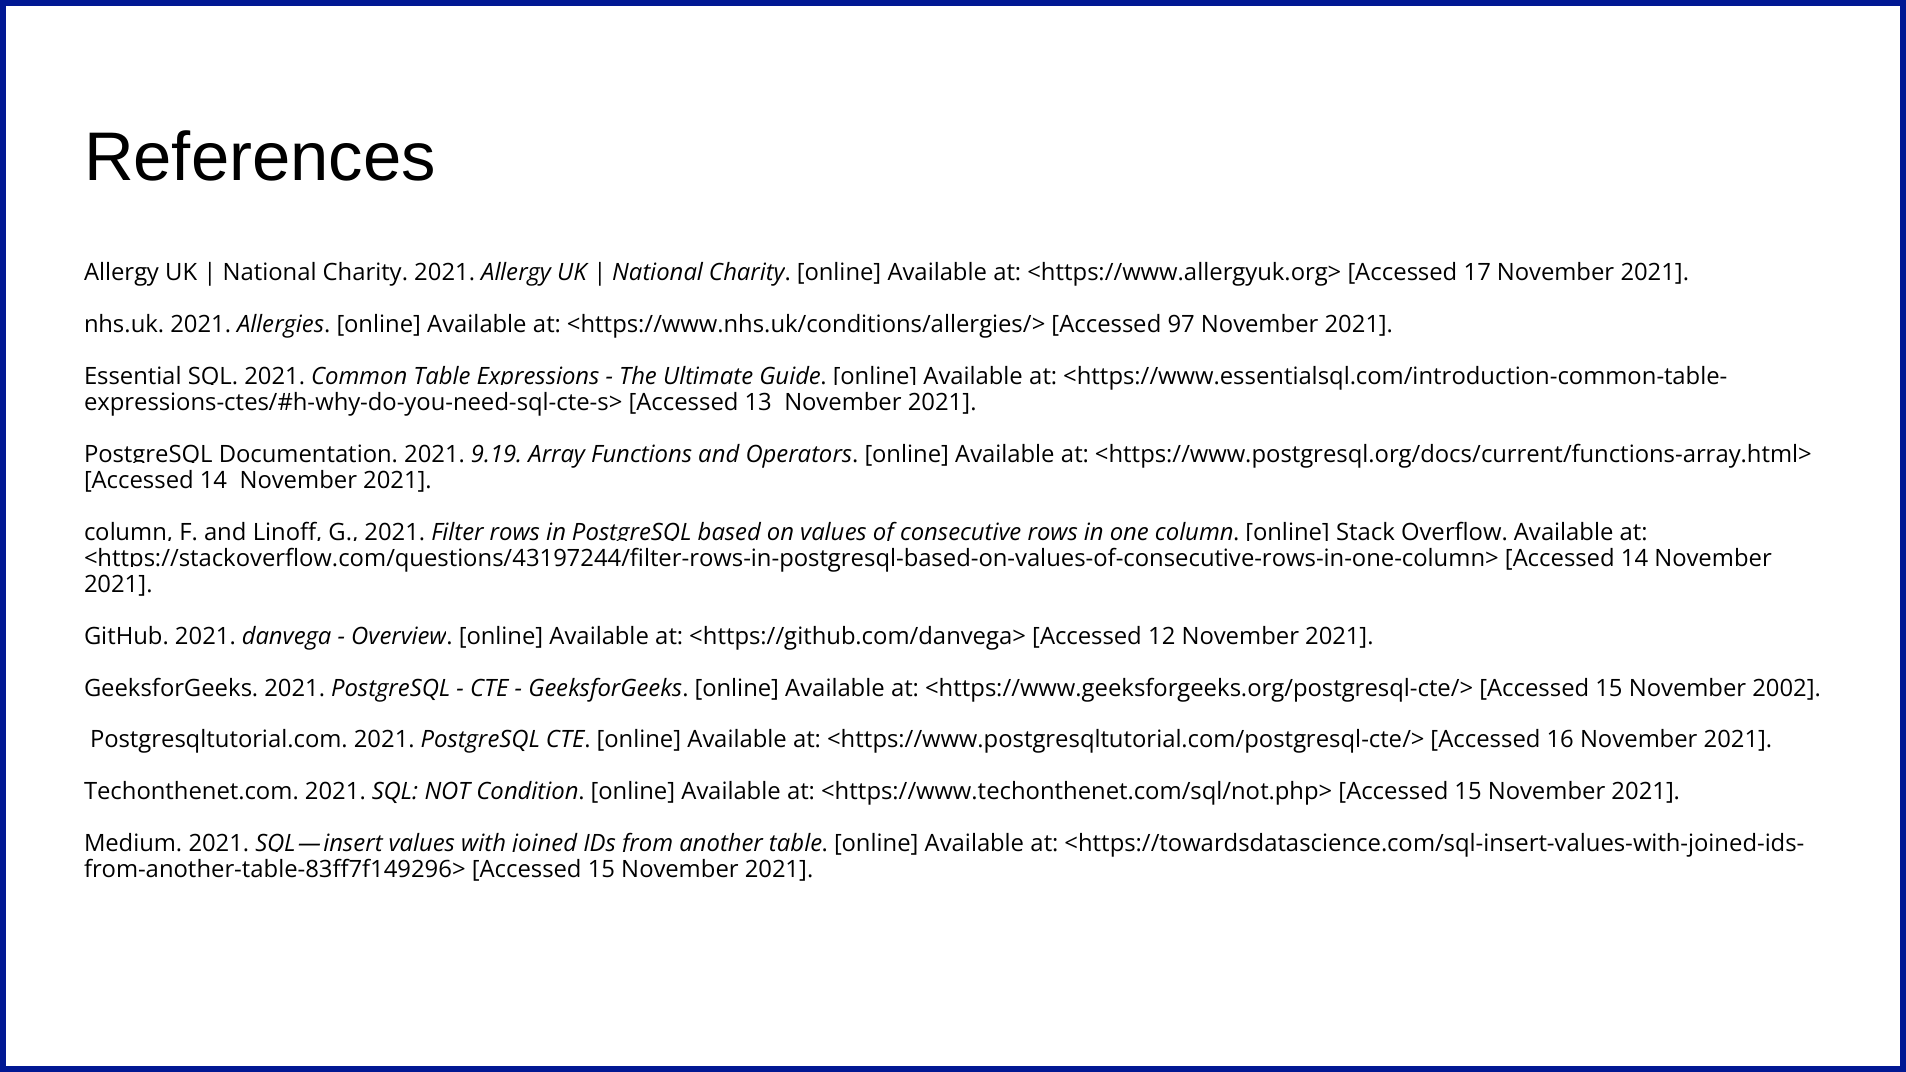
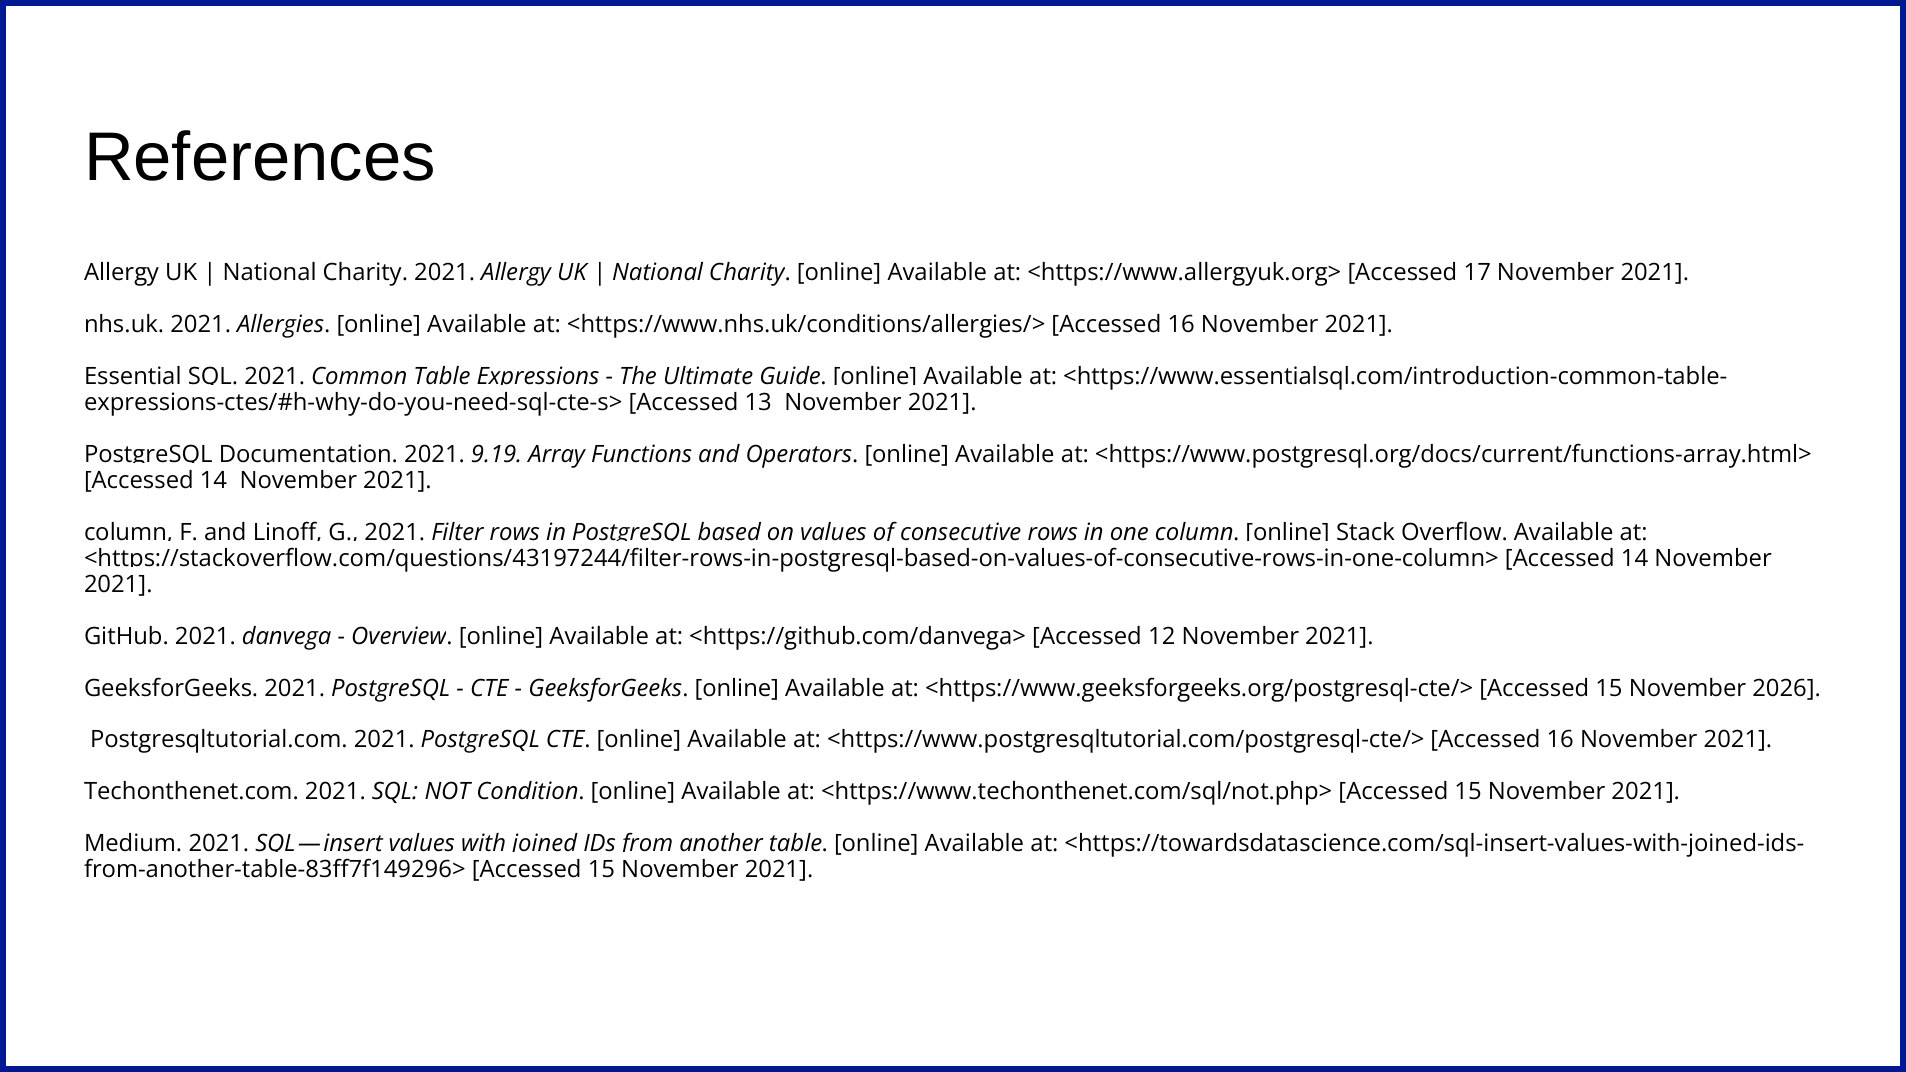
<https://www.nhs.uk/conditions/allergies/> Accessed 97: 97 -> 16
2002: 2002 -> 2026
